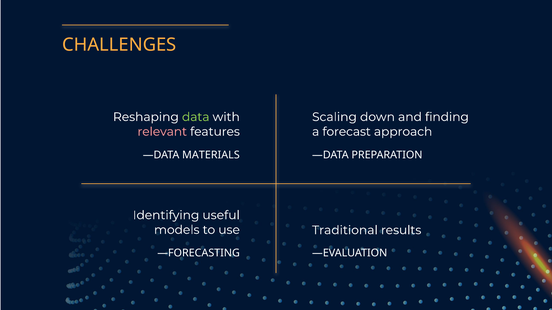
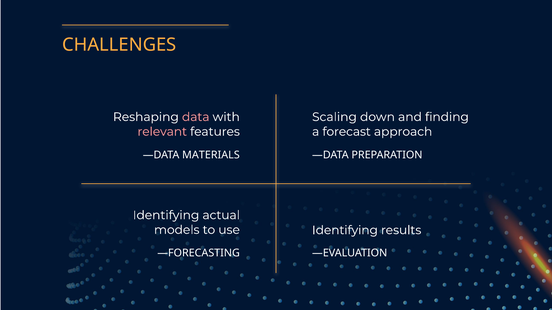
data colour: light green -> pink
useful: useful -> actual
Traditional at (345, 231): Traditional -> Identifying
